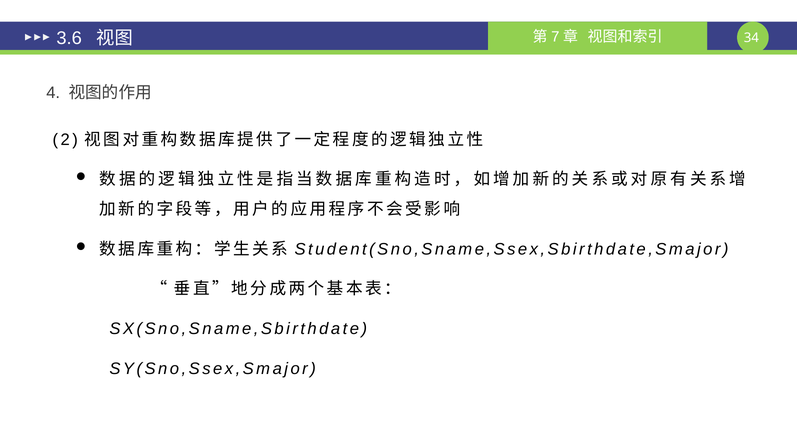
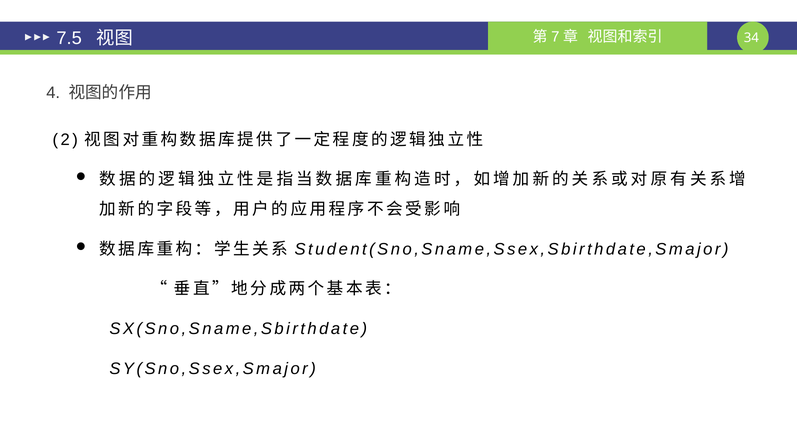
3.6: 3.6 -> 7.5
